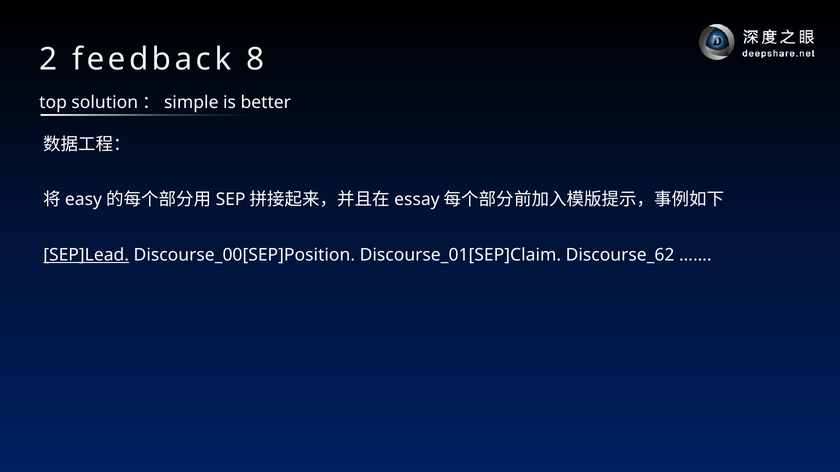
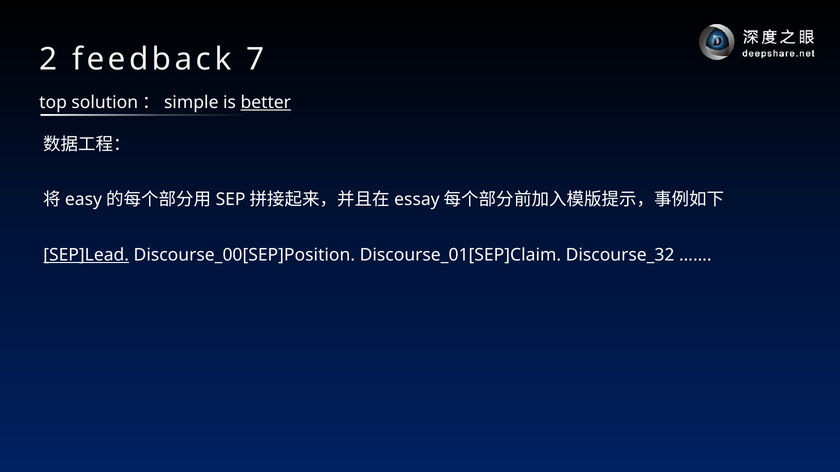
8: 8 -> 7
better underline: none -> present
Discourse_62: Discourse_62 -> Discourse_32
